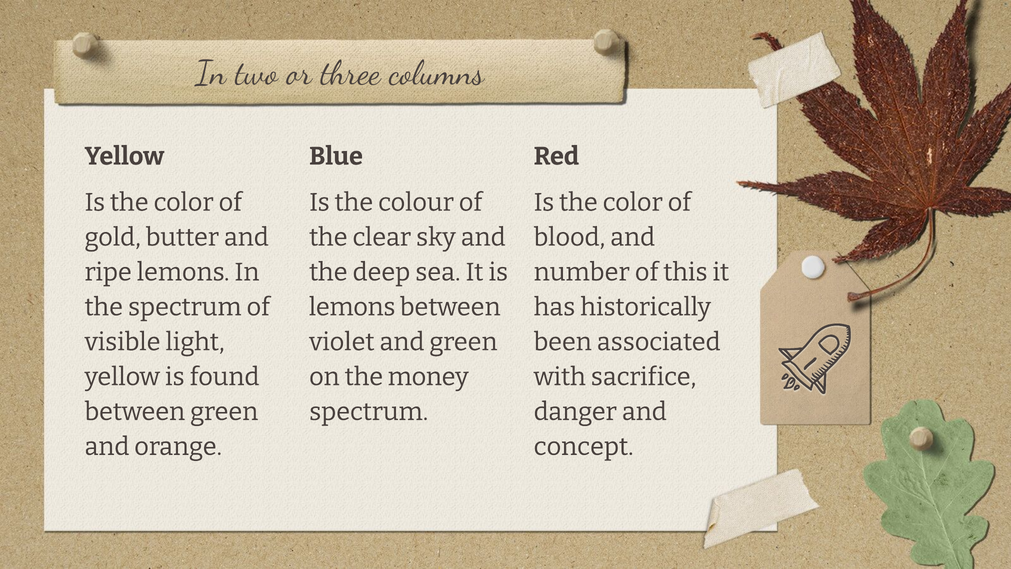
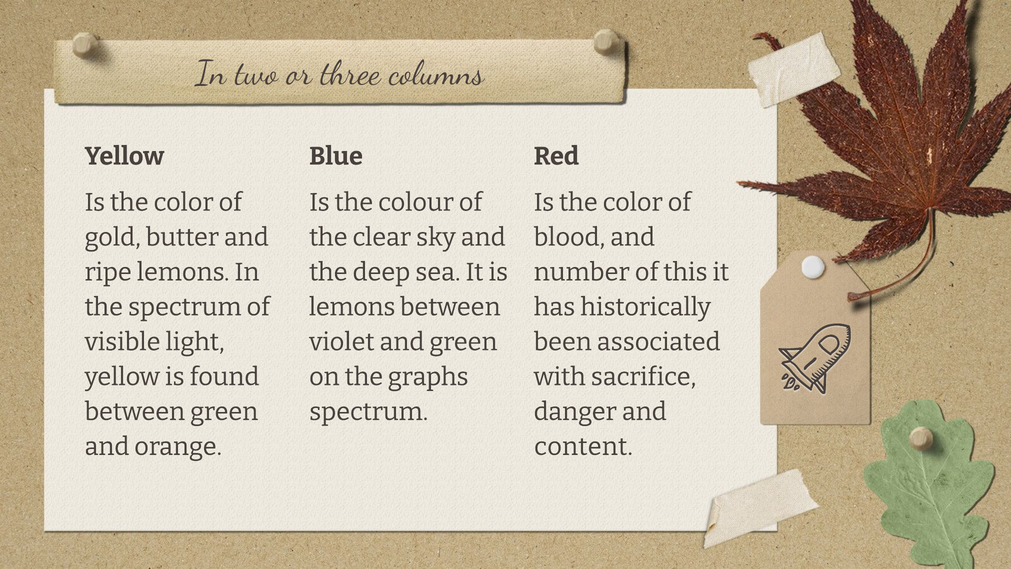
money: money -> graphs
concept: concept -> content
